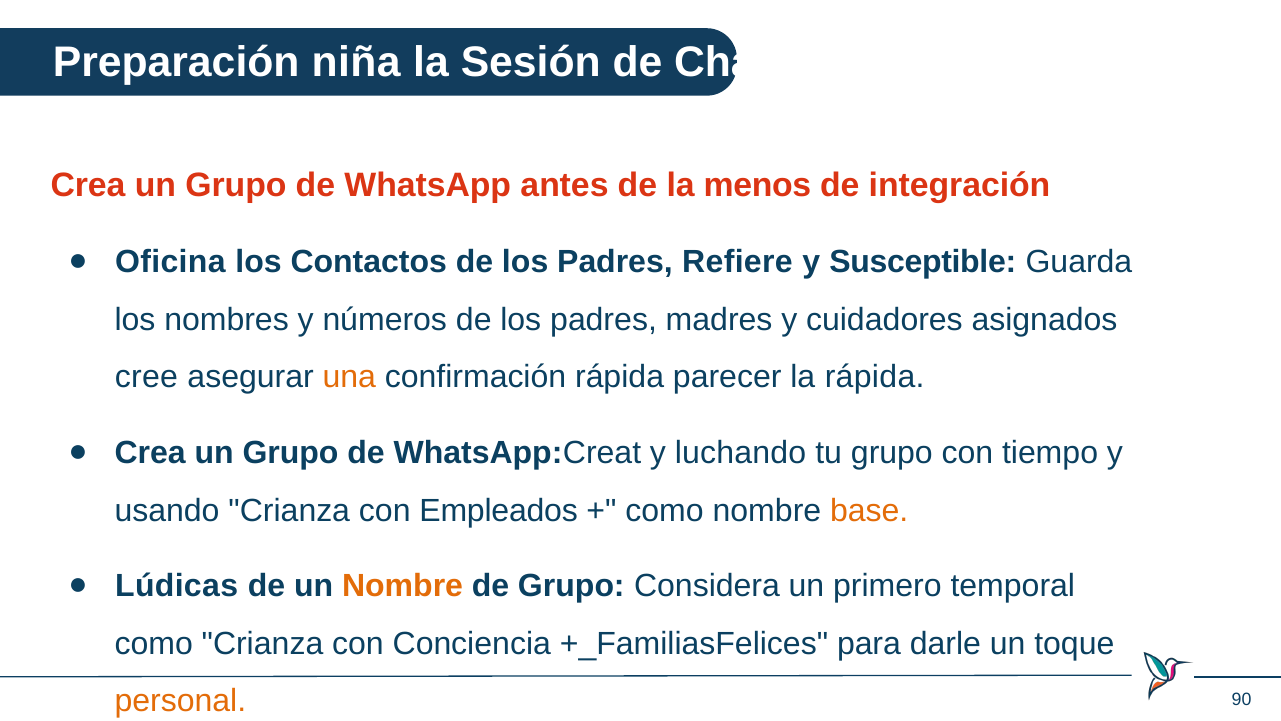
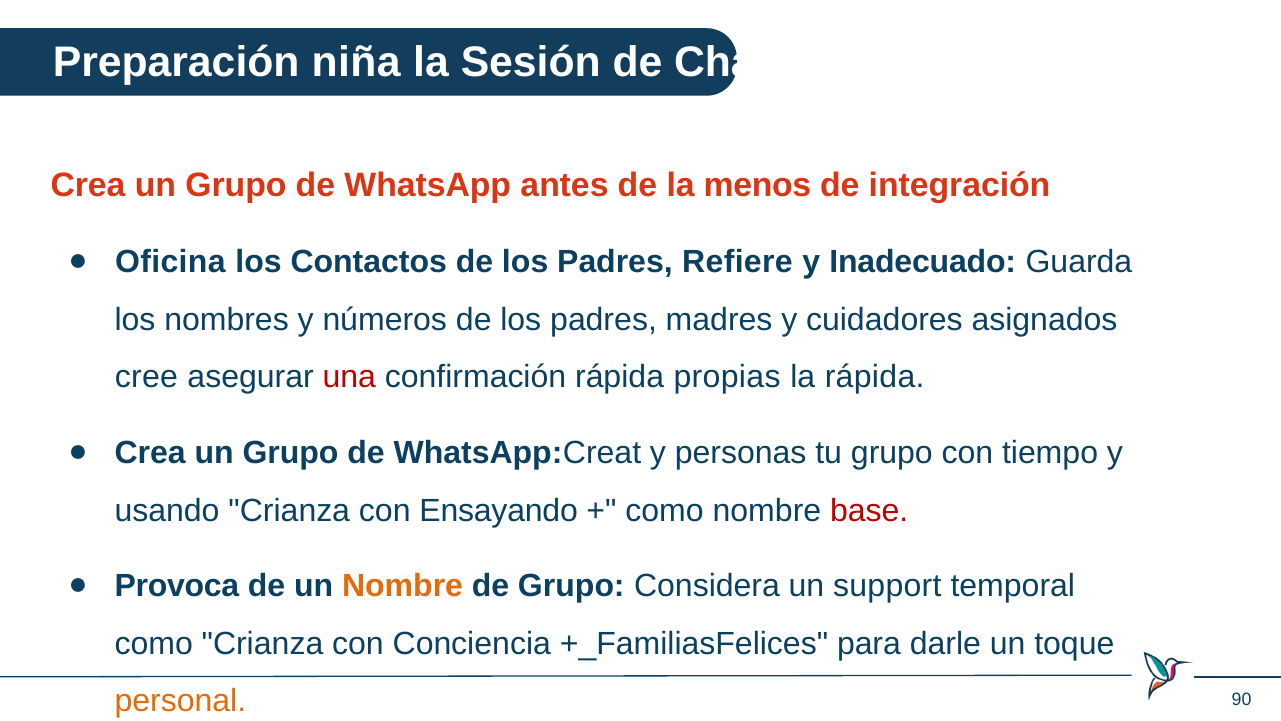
Susceptible: Susceptible -> Inadecuado
una colour: orange -> red
parecer: parecer -> propias
luchando: luchando -> personas
Empleados: Empleados -> Ensayando
base colour: orange -> red
Lúdicas: Lúdicas -> Provoca
primero: primero -> support
